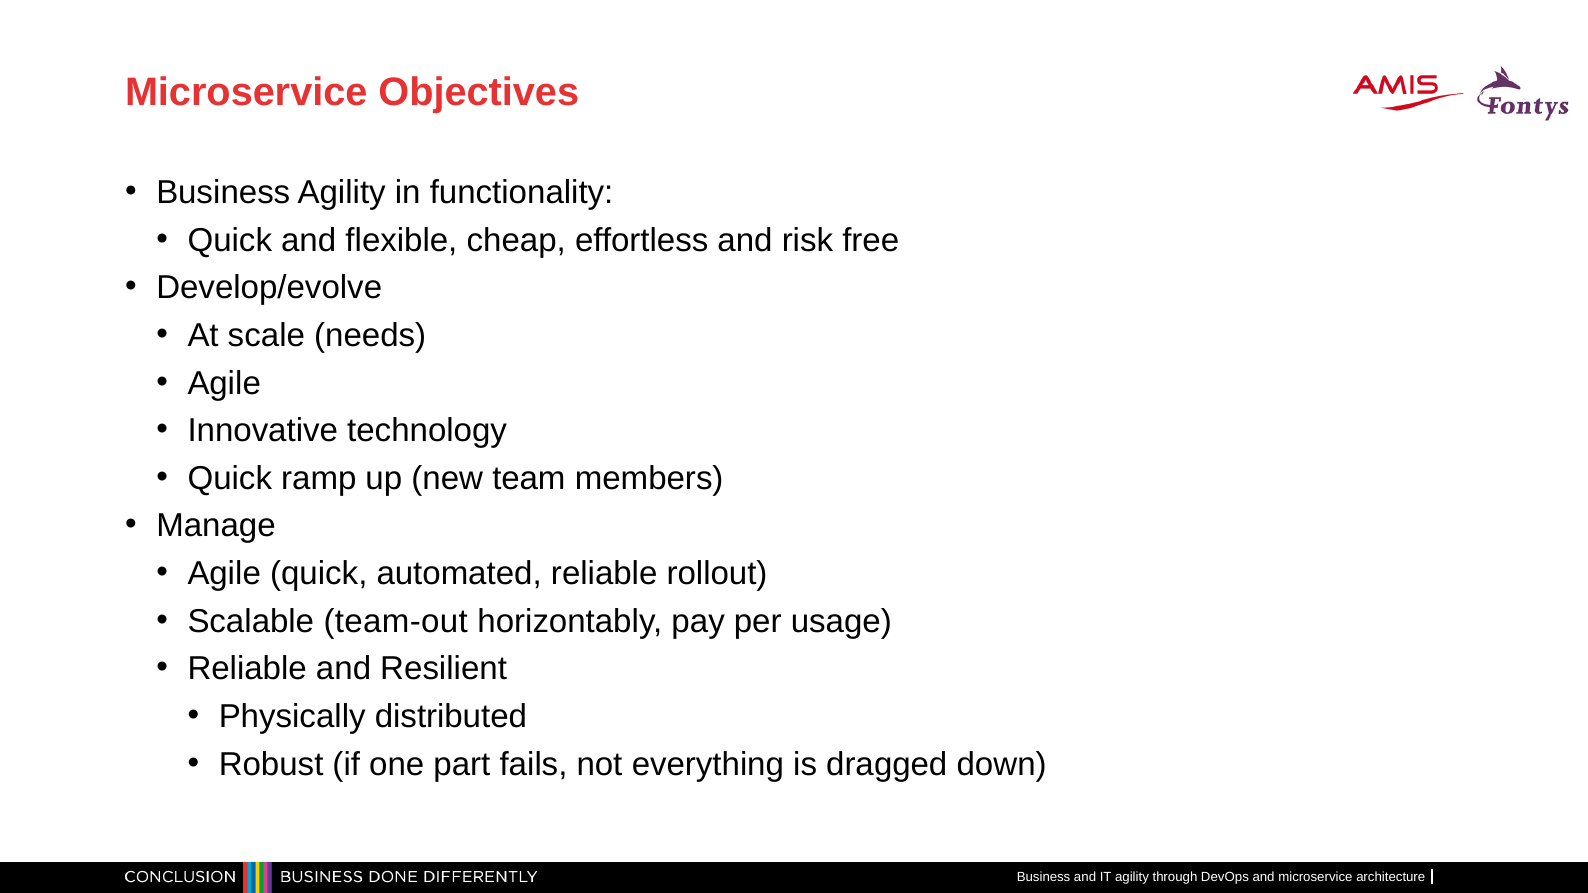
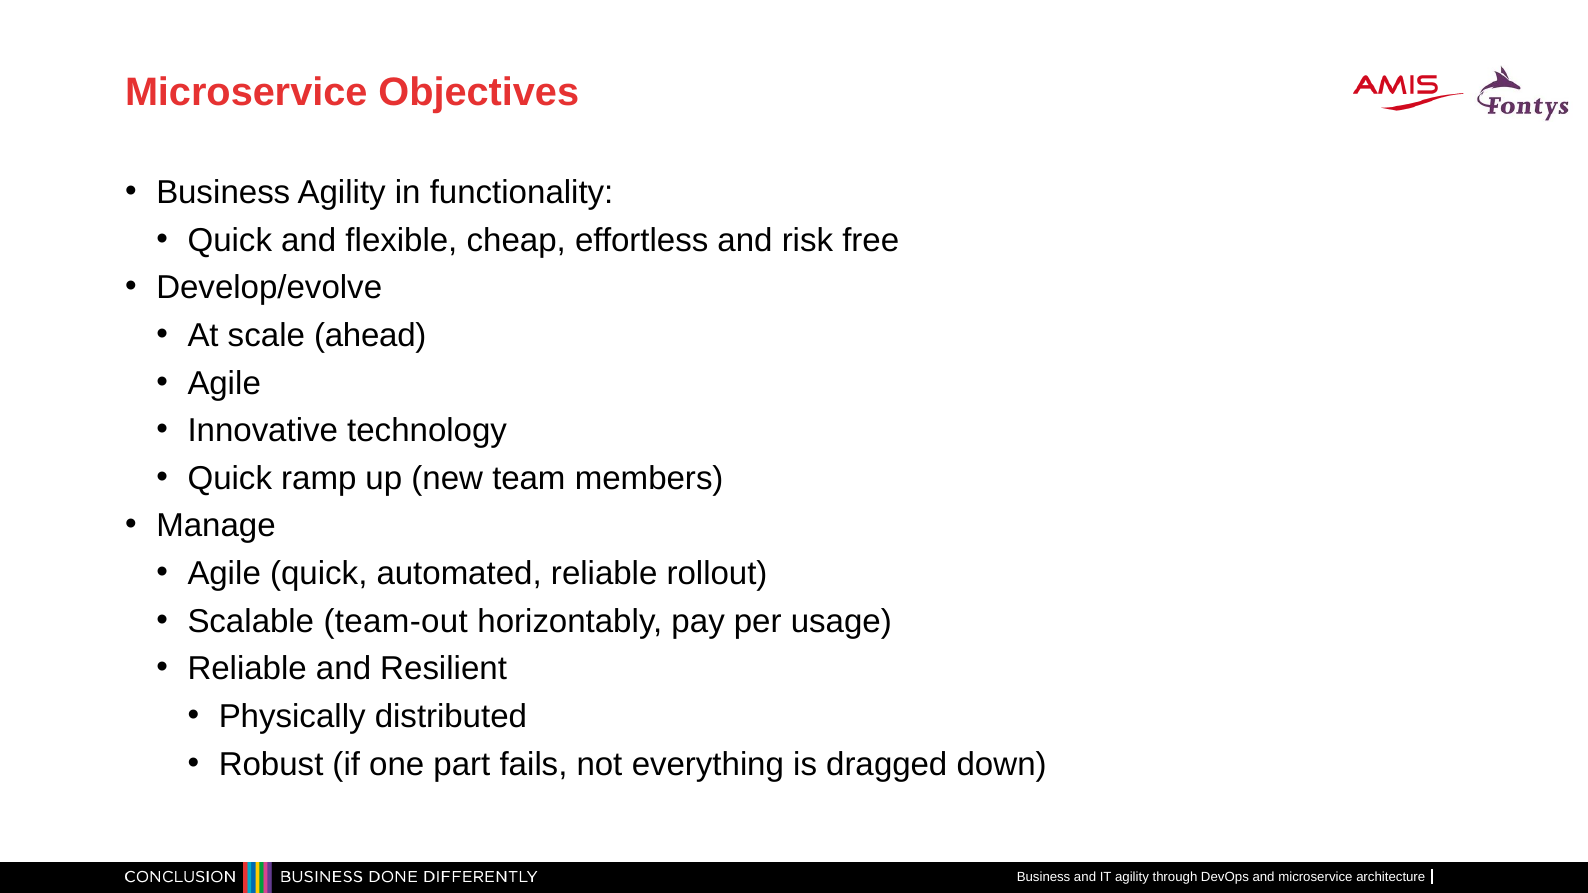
needs: needs -> ahead
